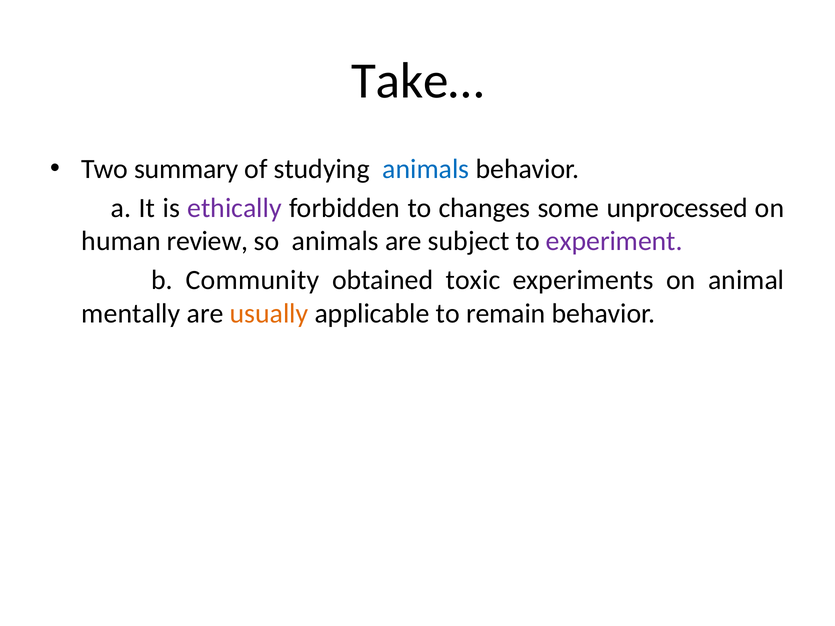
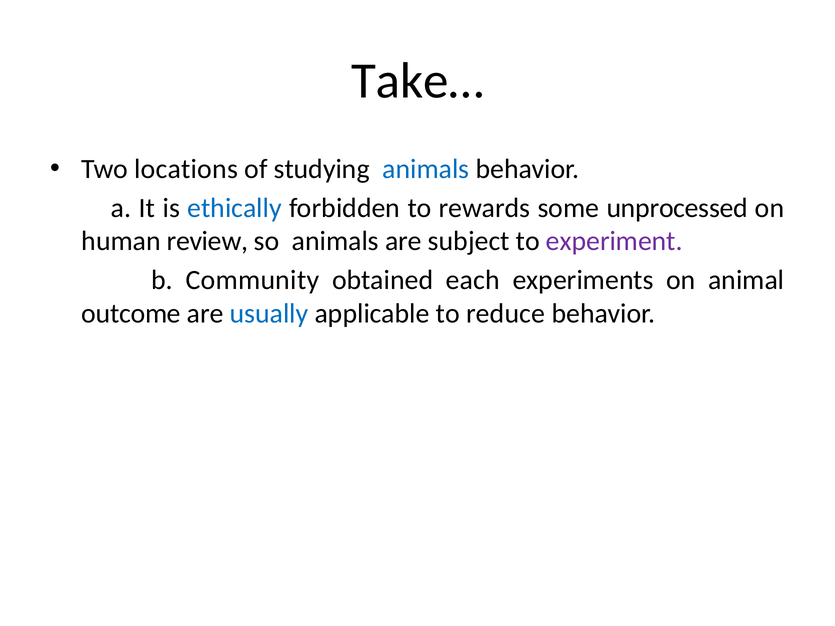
summary: summary -> locations
ethically colour: purple -> blue
changes: changes -> rewards
toxic: toxic -> each
mentally: mentally -> outcome
usually colour: orange -> blue
remain: remain -> reduce
